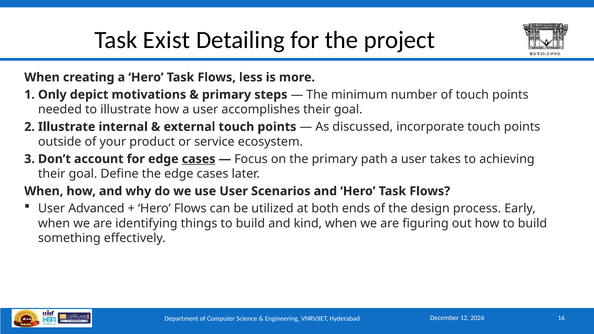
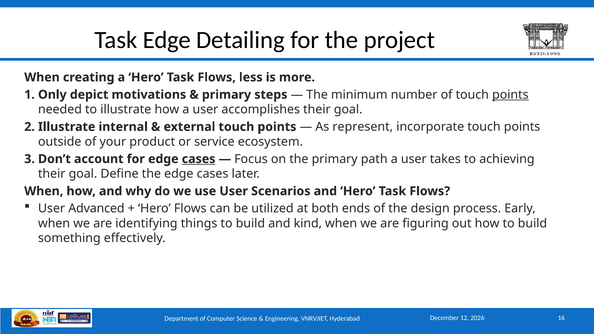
Task Exist: Exist -> Edge
points at (510, 95) underline: none -> present
discussed: discussed -> represent
